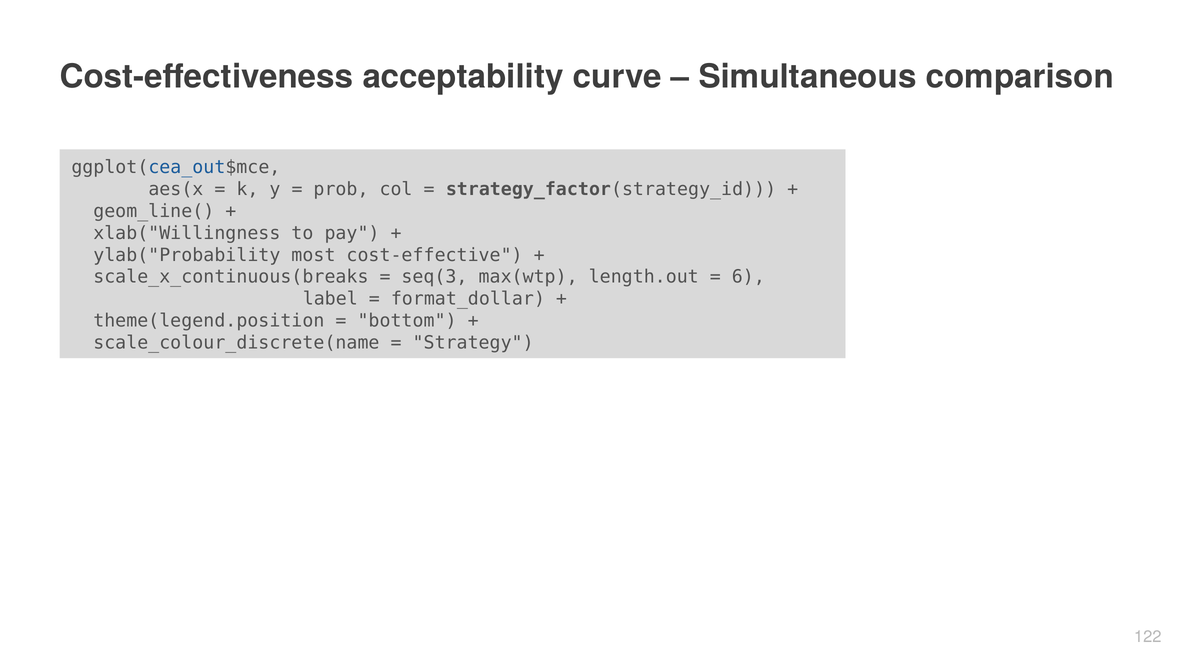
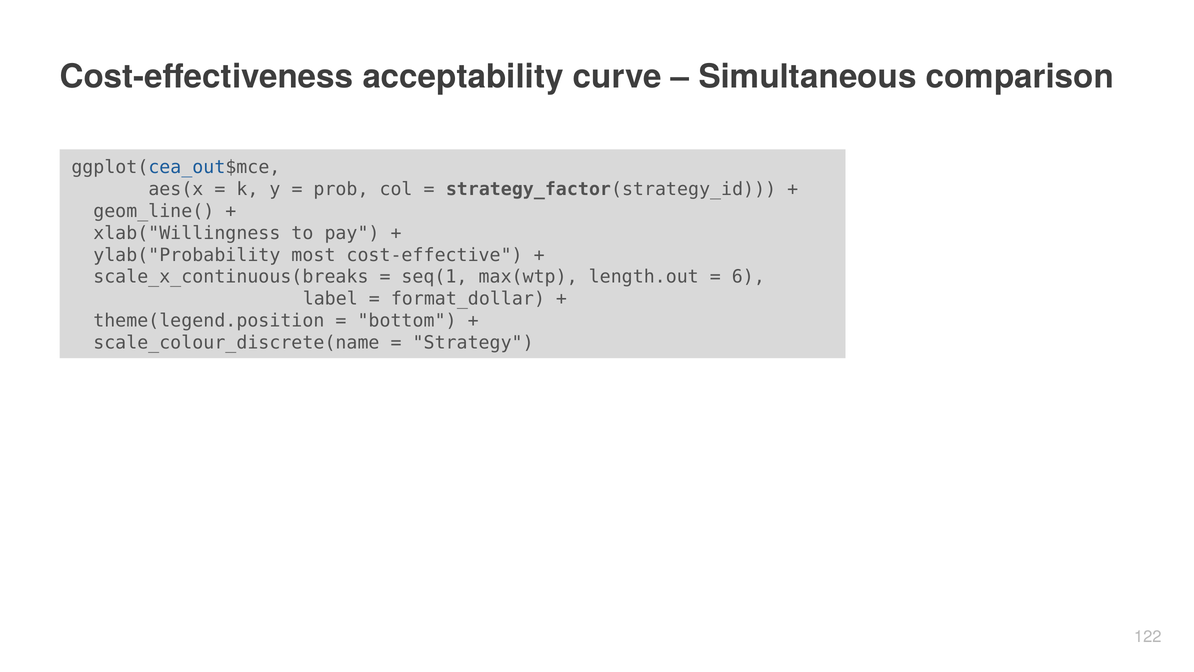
seq(3: seq(3 -> seq(1
